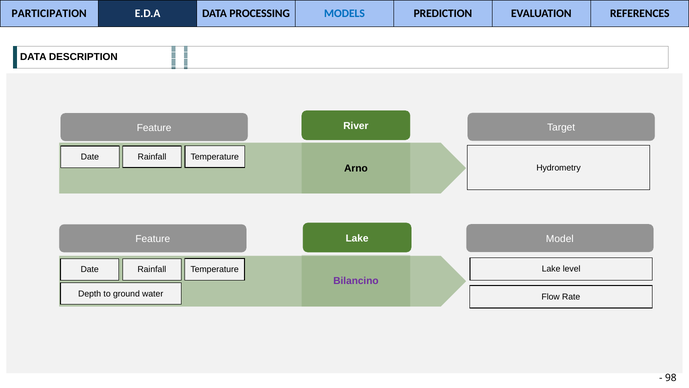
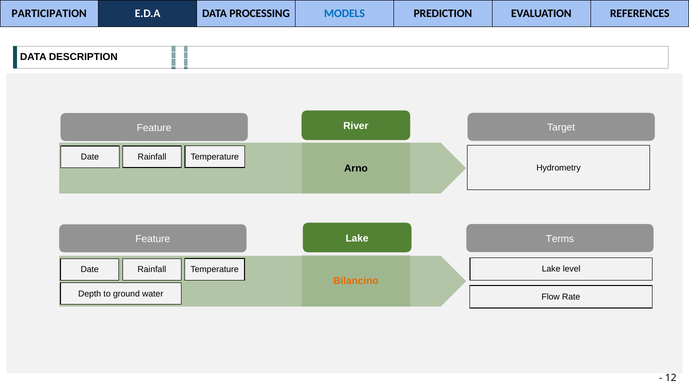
Model: Model -> Terms
Bilancino colour: purple -> orange
98: 98 -> 12
